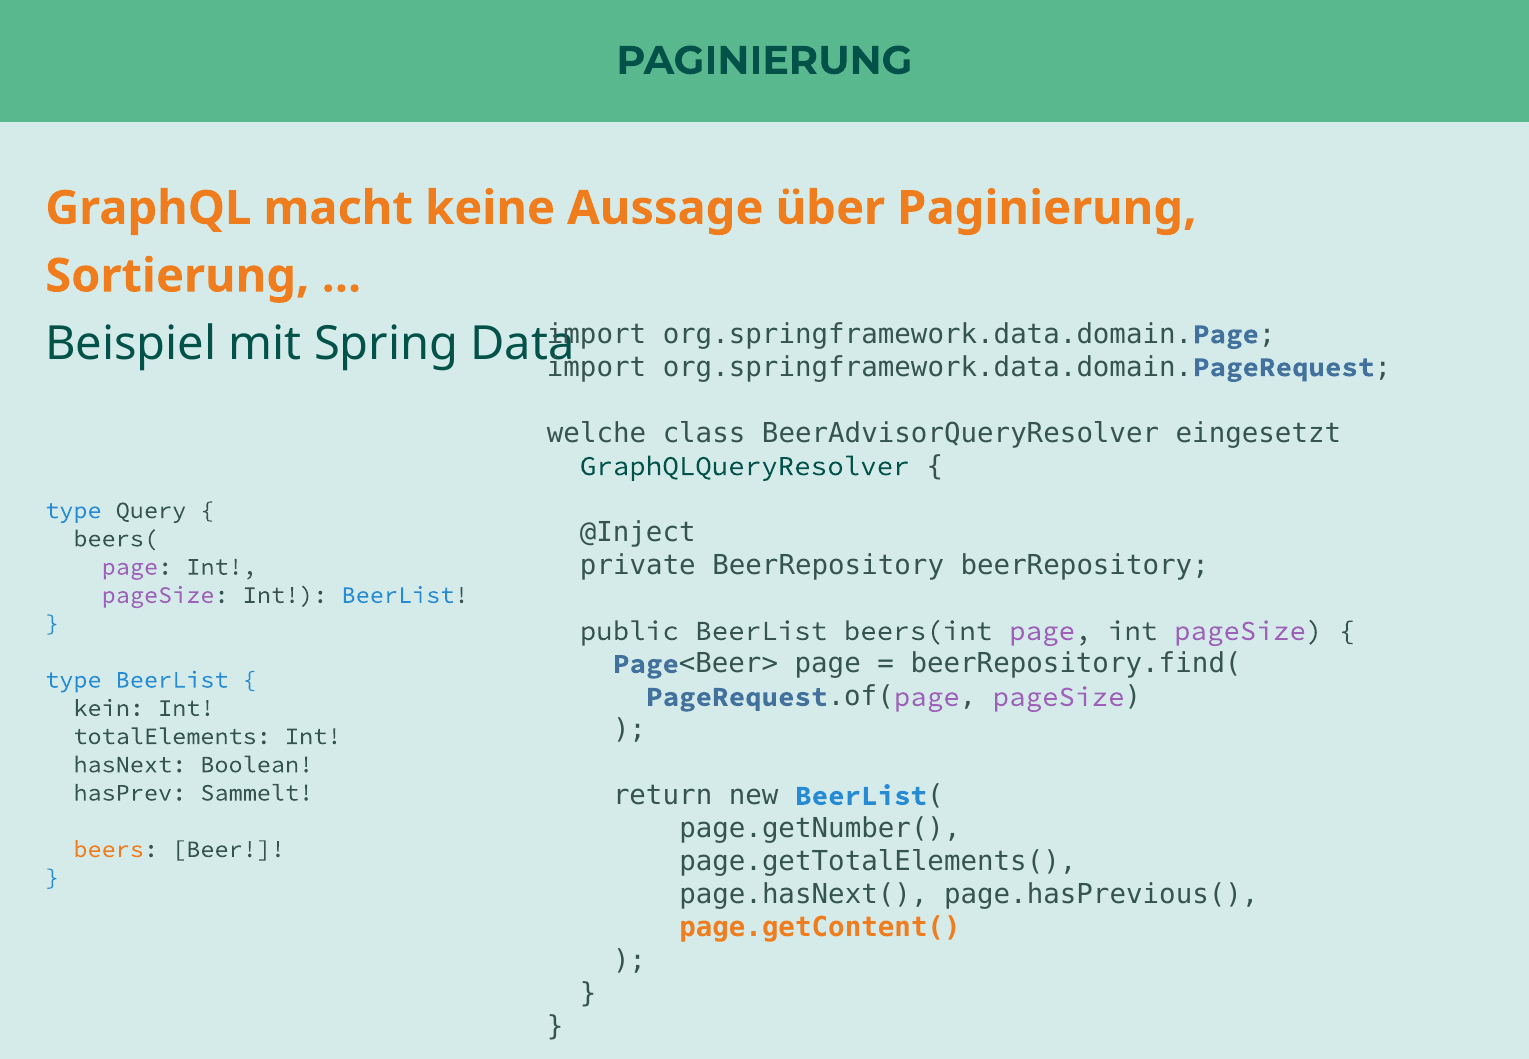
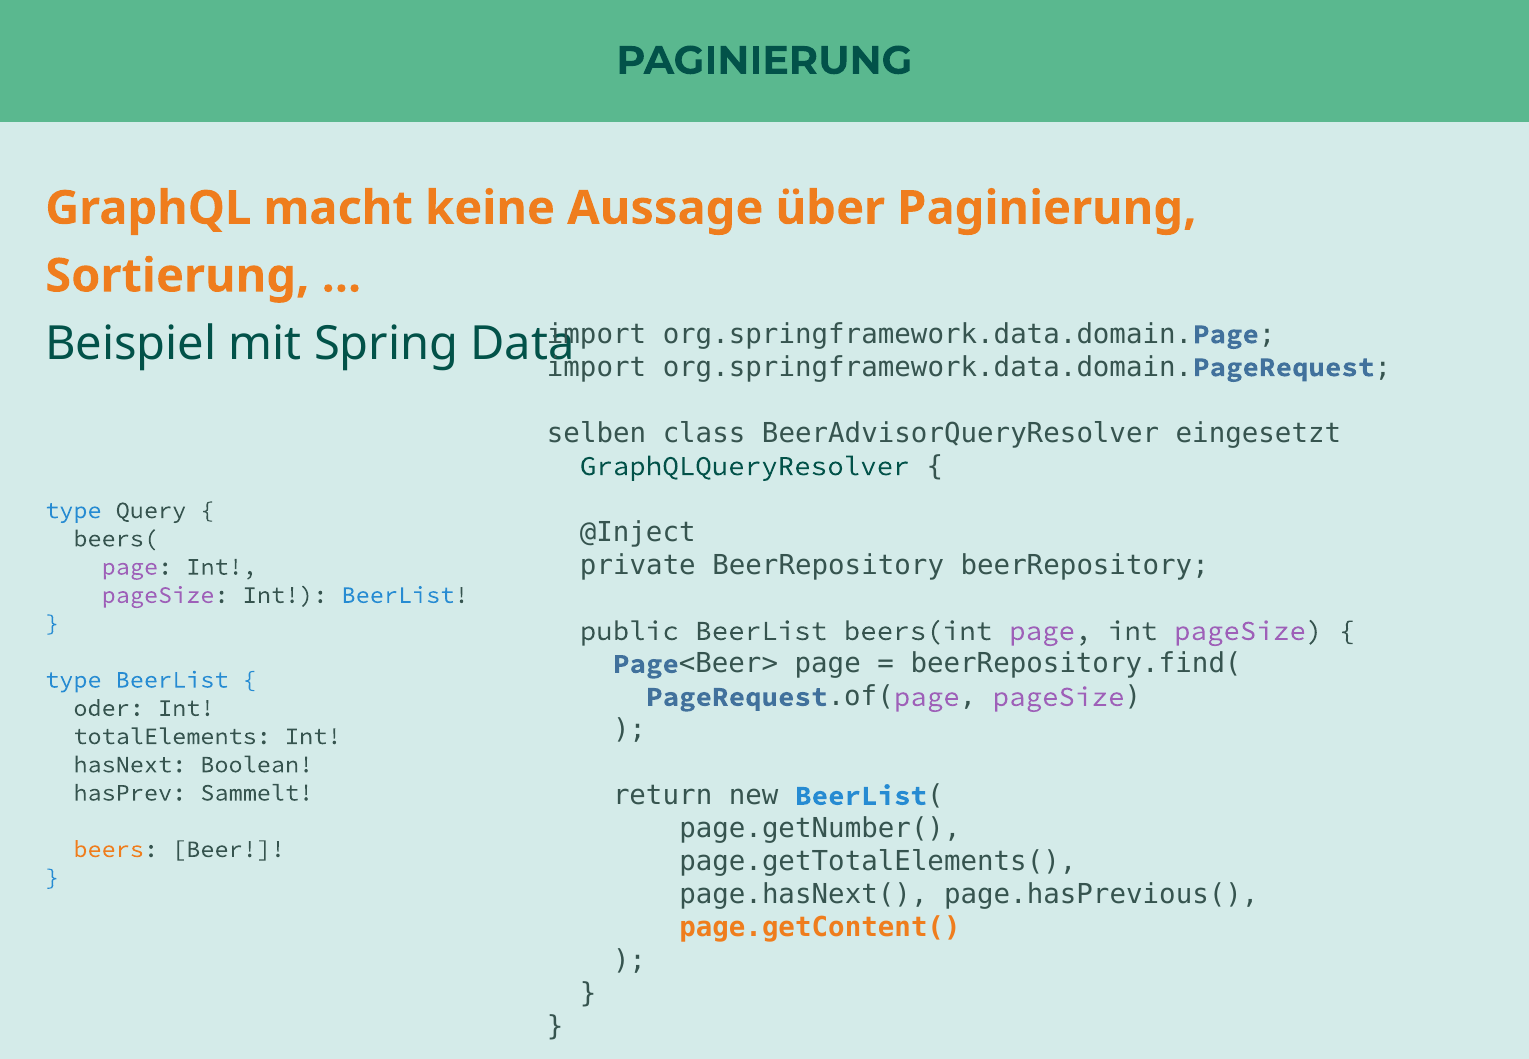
welche: welche -> selben
kein: kein -> oder
